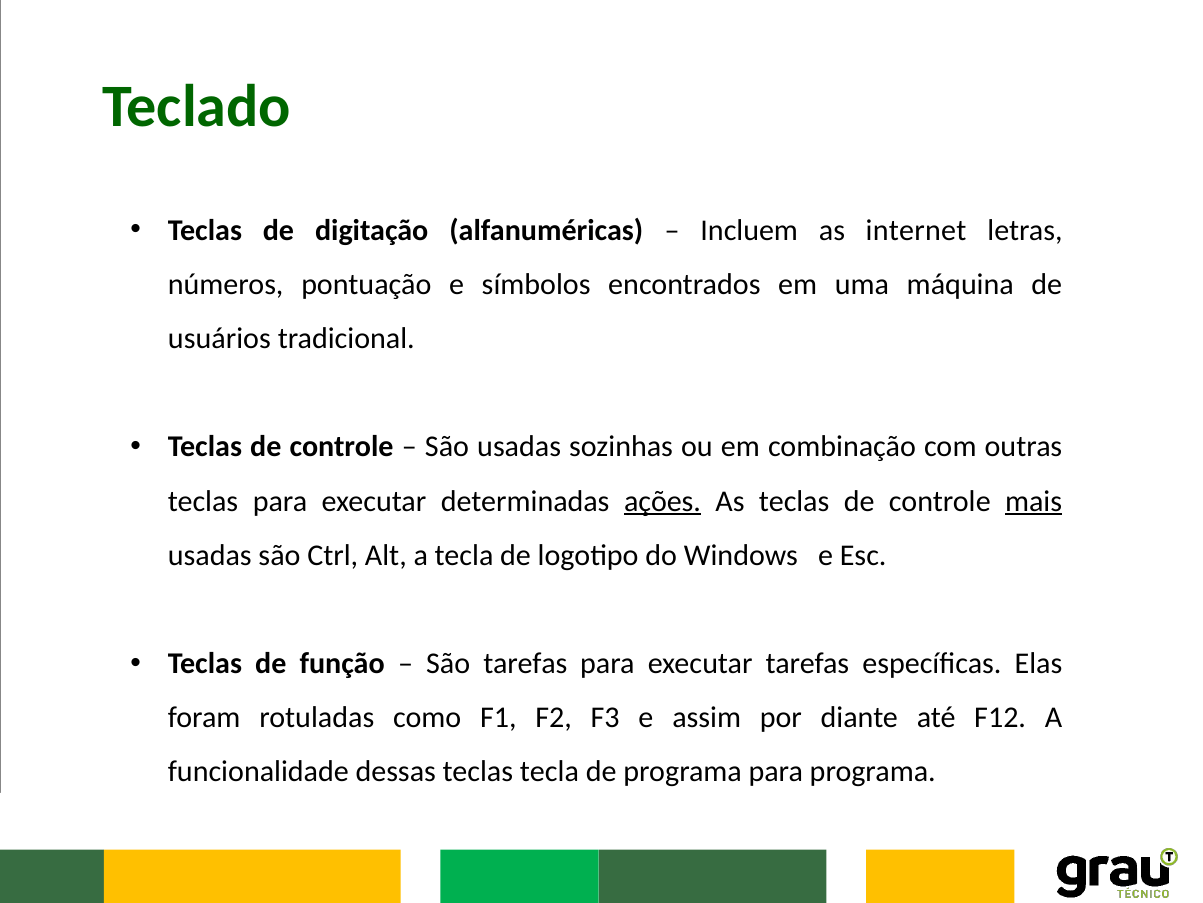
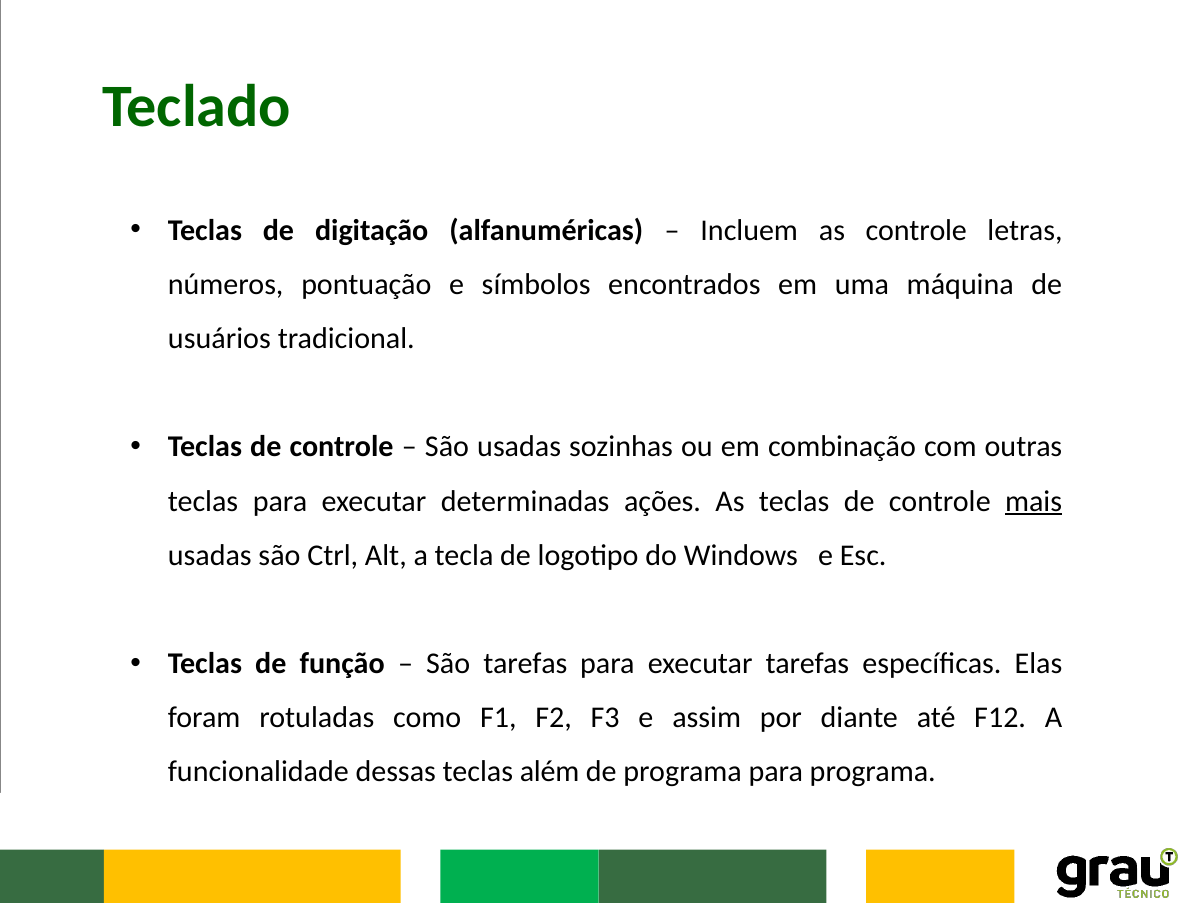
as internet: internet -> controle
ações underline: present -> none
teclas tecla: tecla -> além
